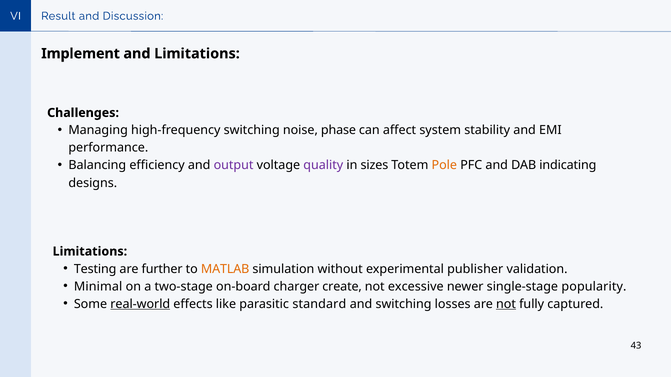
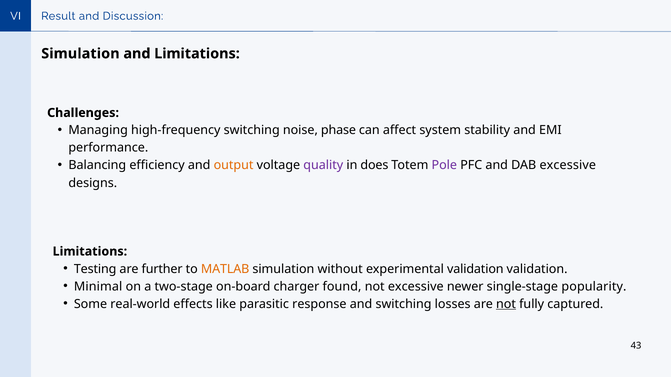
Implement at (81, 54): Implement -> Simulation
output colour: purple -> orange
sizes: sizes -> does
Pole colour: orange -> purple
DAB indicating: indicating -> excessive
experimental publisher: publisher -> validation
create: create -> found
real-world underline: present -> none
standard: standard -> response
